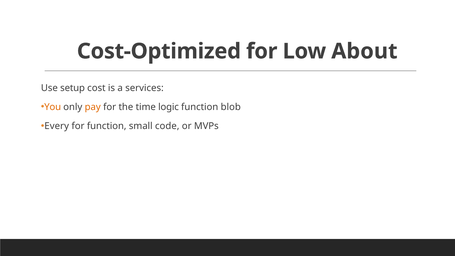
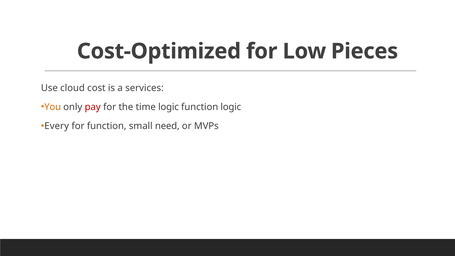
About: About -> Pieces
setup: setup -> cloud
pay colour: orange -> red
function blob: blob -> logic
code: code -> need
